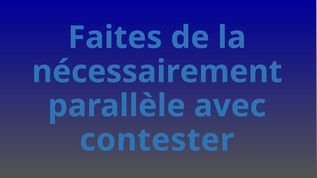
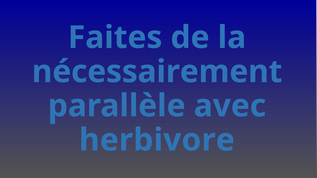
contester: contester -> herbivore
